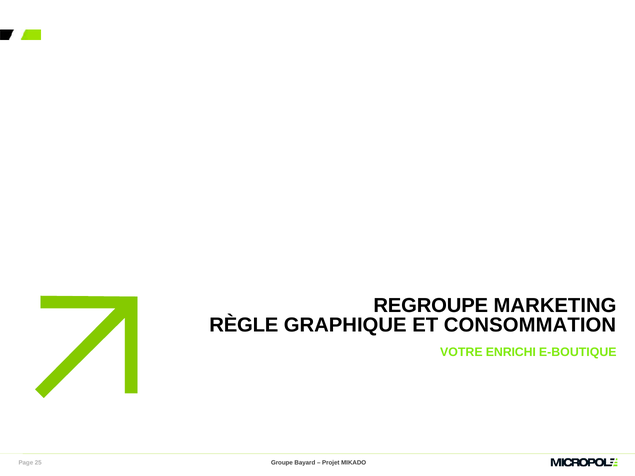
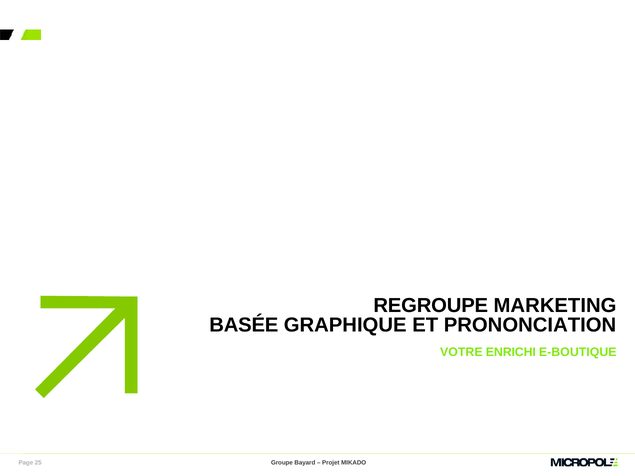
RÈGLE: RÈGLE -> BASÉE
CONSOMMATION: CONSOMMATION -> PRONONCIATION
